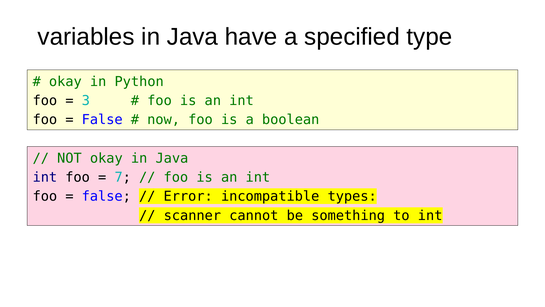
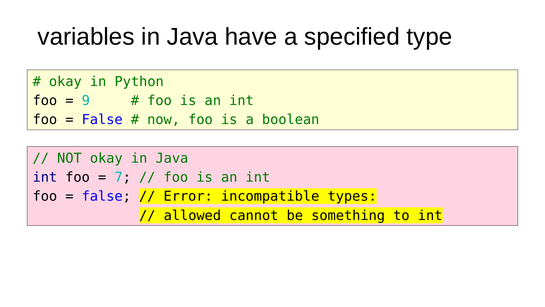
3: 3 -> 9
scanner: scanner -> allowed
